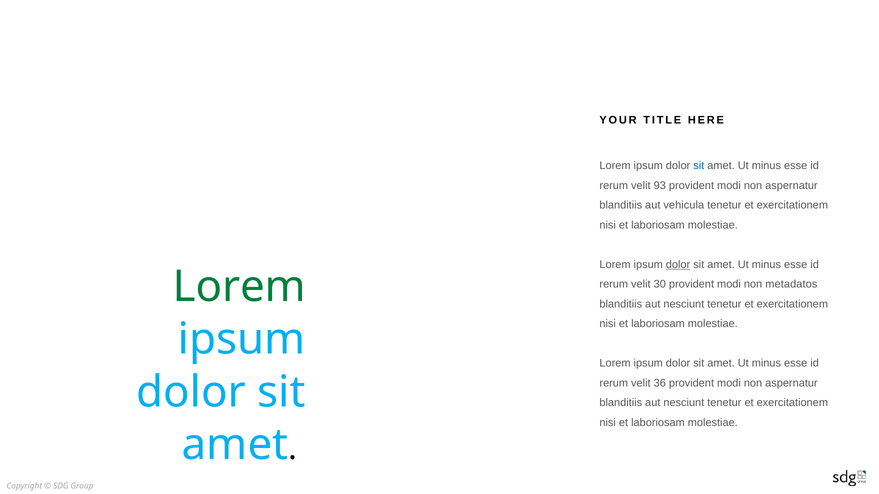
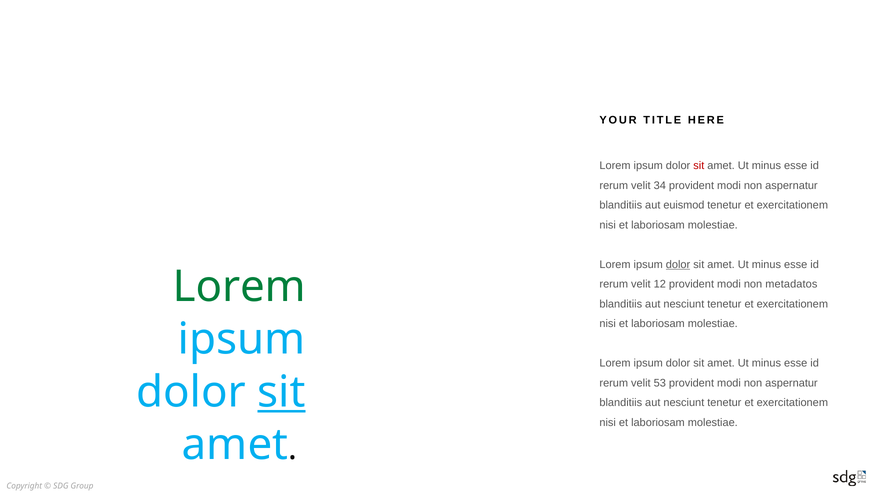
sit at (699, 166) colour: blue -> red
93: 93 -> 34
vehicula: vehicula -> euismod
30: 30 -> 12
36: 36 -> 53
sit at (281, 393) underline: none -> present
